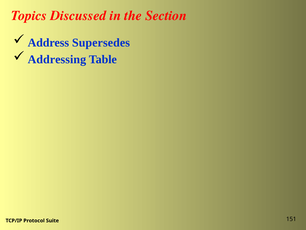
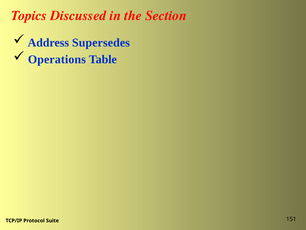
Addressing: Addressing -> Operations
